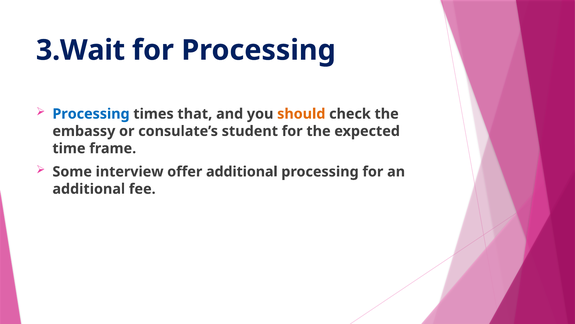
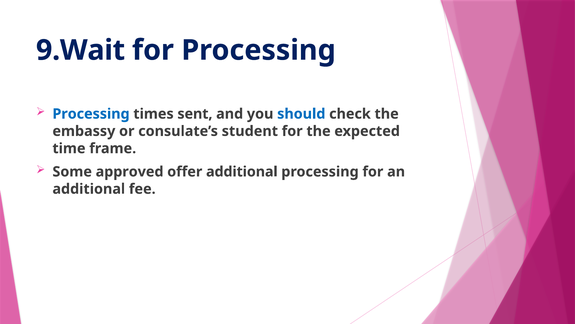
3.Wait: 3.Wait -> 9.Wait
that: that -> sent
should colour: orange -> blue
interview: interview -> approved
